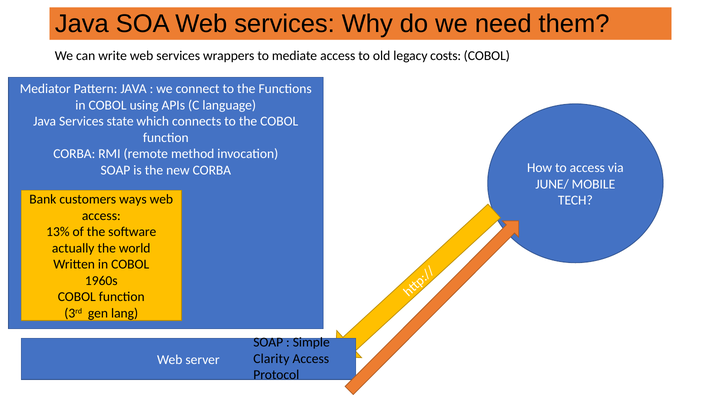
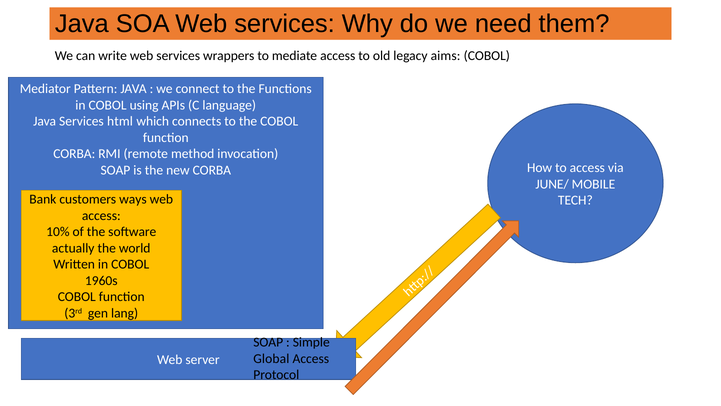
costs: costs -> aims
state: state -> html
13%: 13% -> 10%
Clarity: Clarity -> Global
